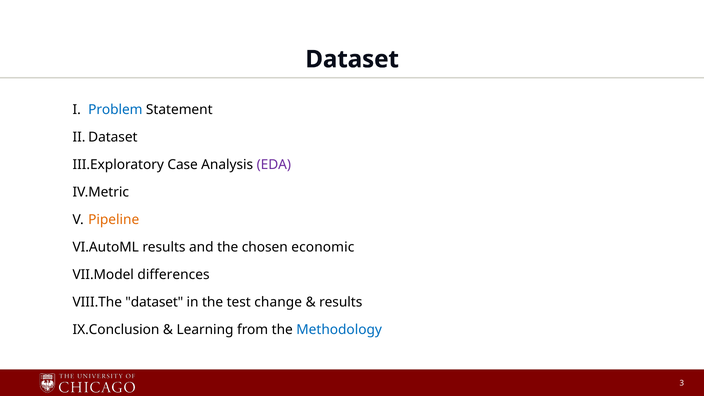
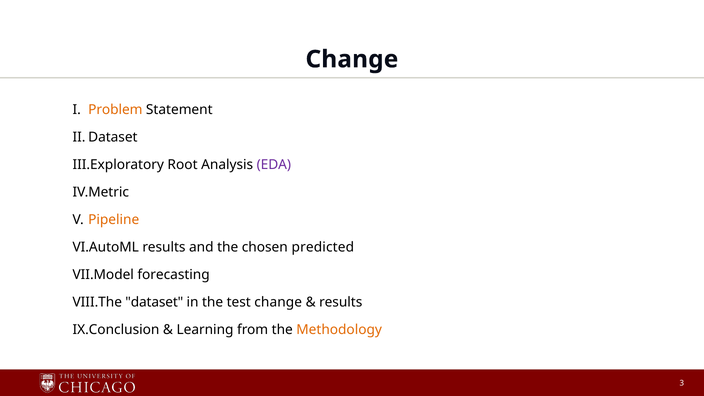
Dataset at (352, 59): Dataset -> Change
Problem colour: blue -> orange
Case: Case -> Root
economic: economic -> predicted
differences: differences -> forecasting
Methodology colour: blue -> orange
